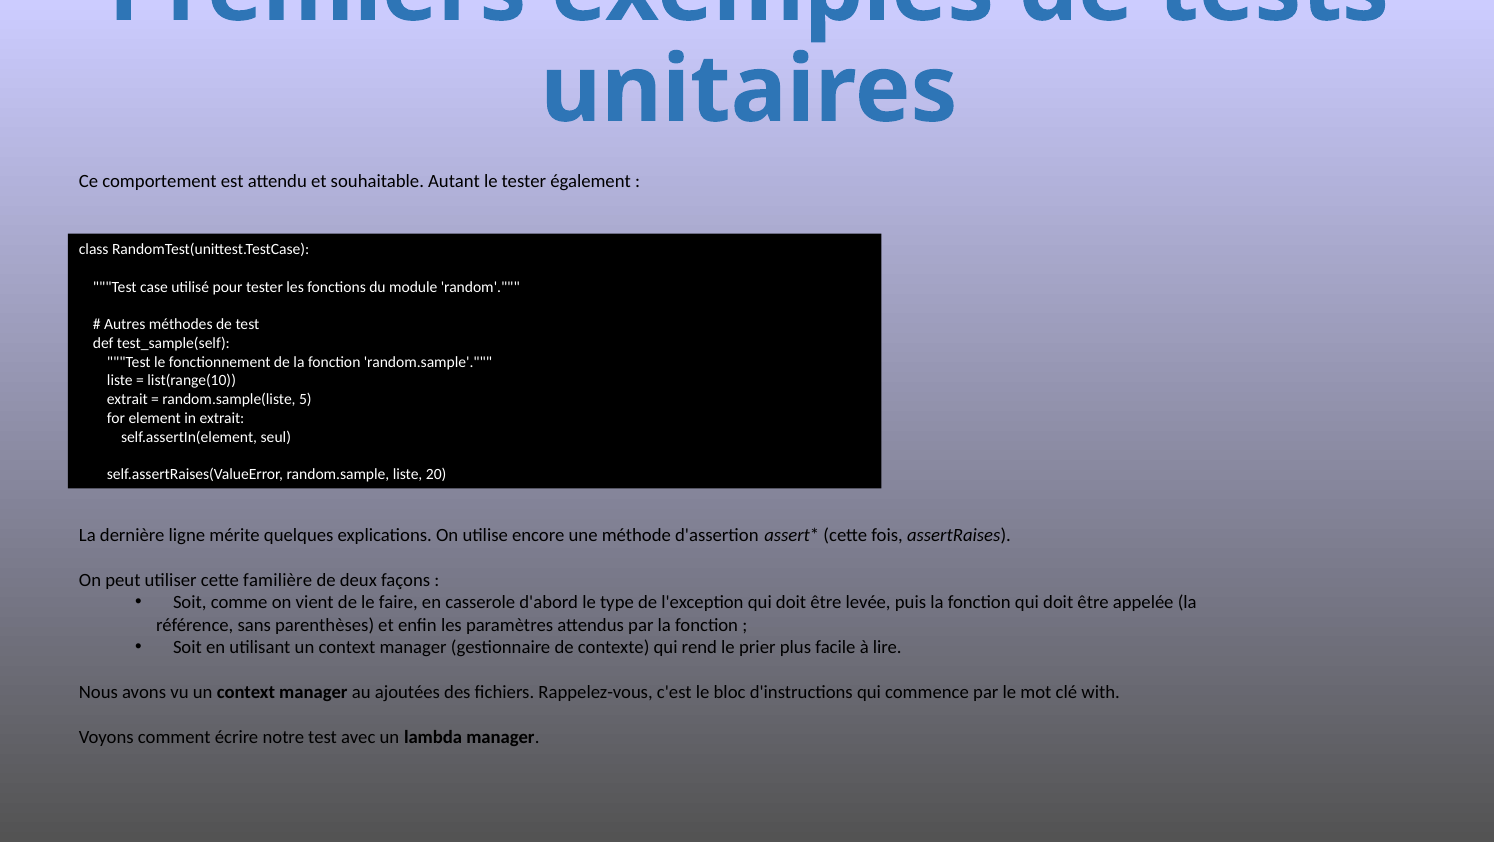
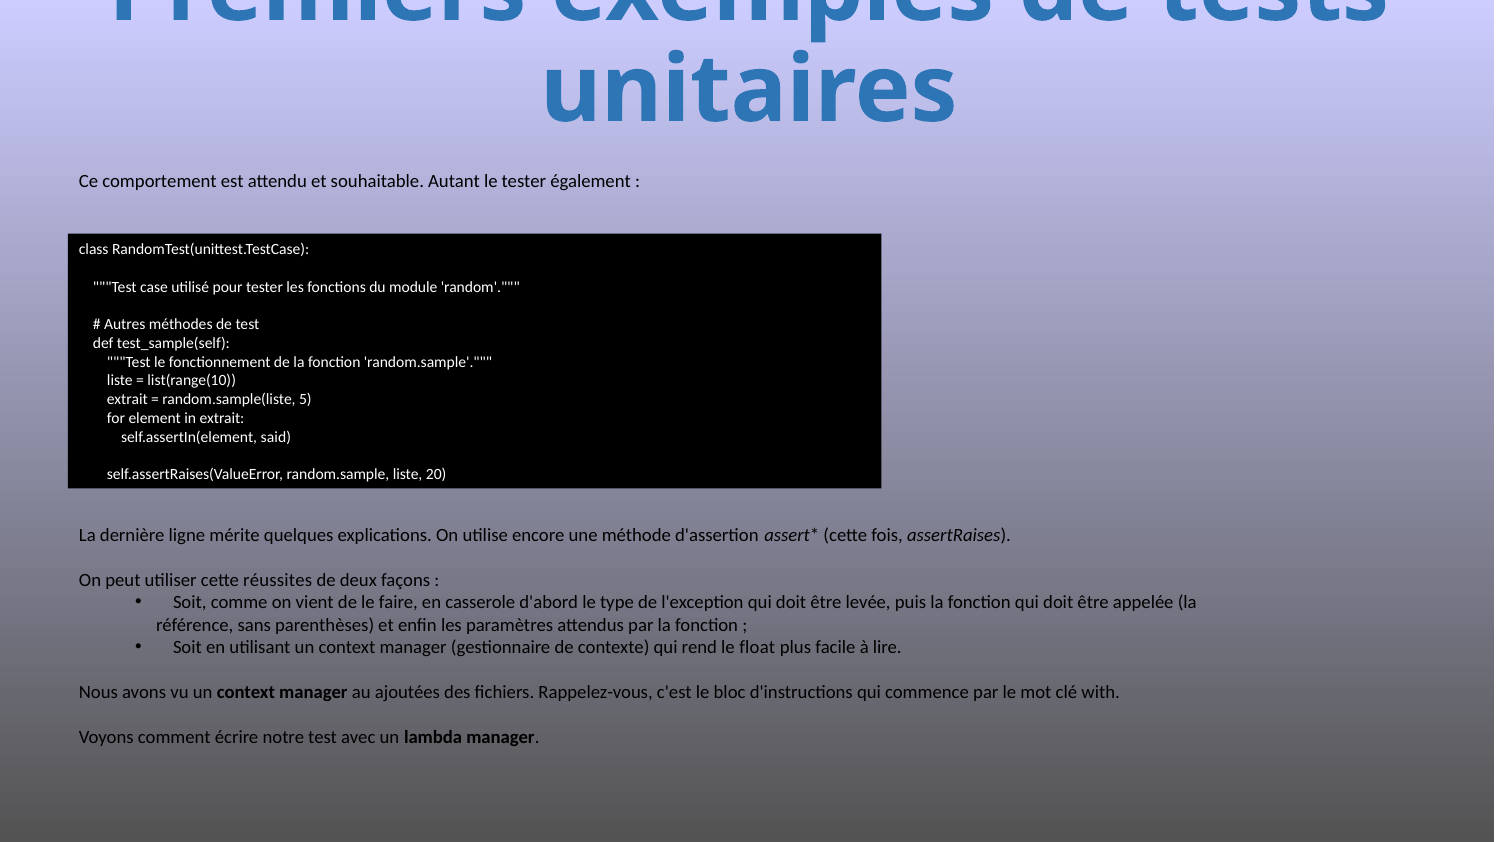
seul: seul -> said
familière: familière -> réussites
prier: prier -> float
